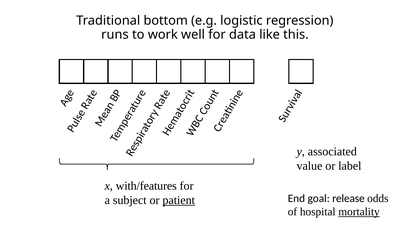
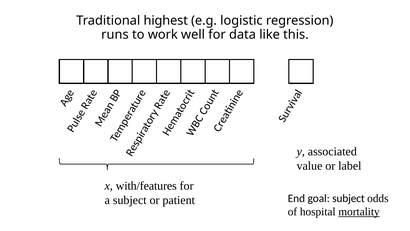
bottom: bottom -> highest
goal release: release -> subject
patient underline: present -> none
